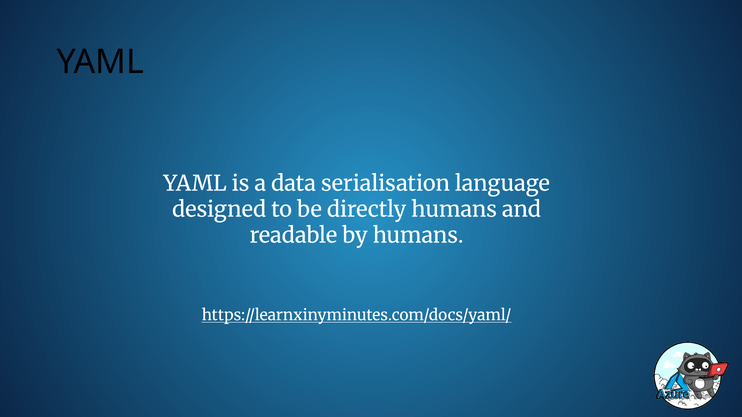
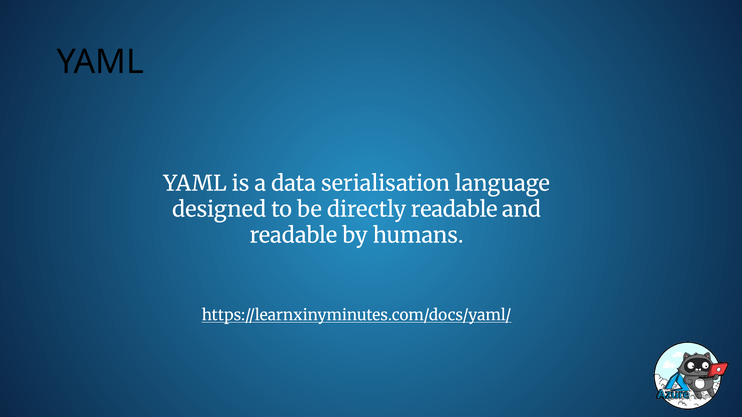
directly humans: humans -> readable
